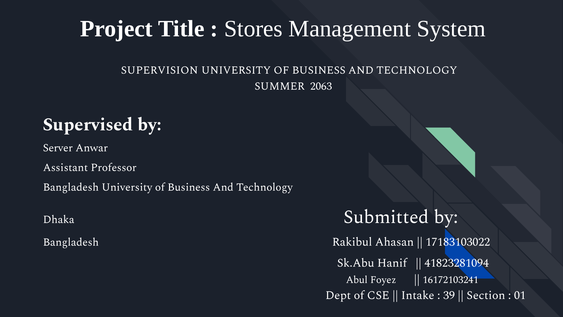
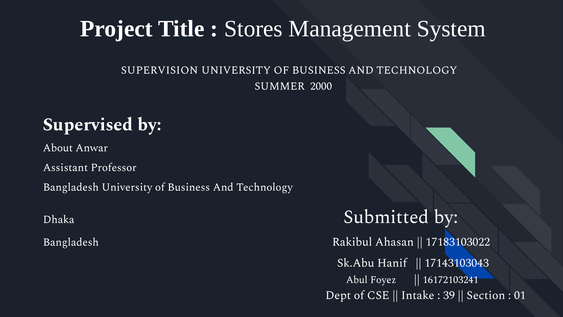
2063: 2063 -> 2000
Server: Server -> About
41823281094: 41823281094 -> 17143103043
